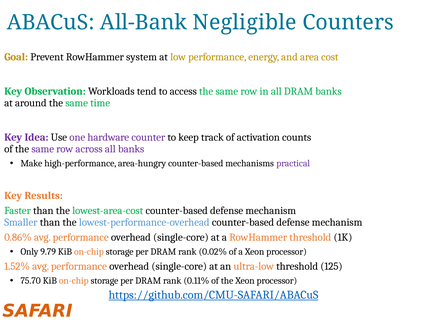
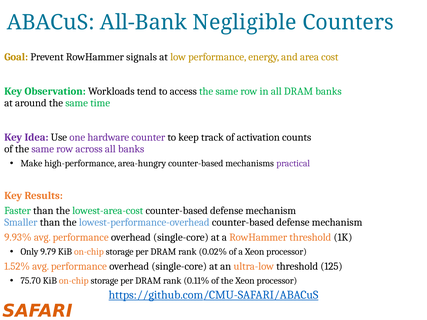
system: system -> signals
0.86%: 0.86% -> 9.93%
